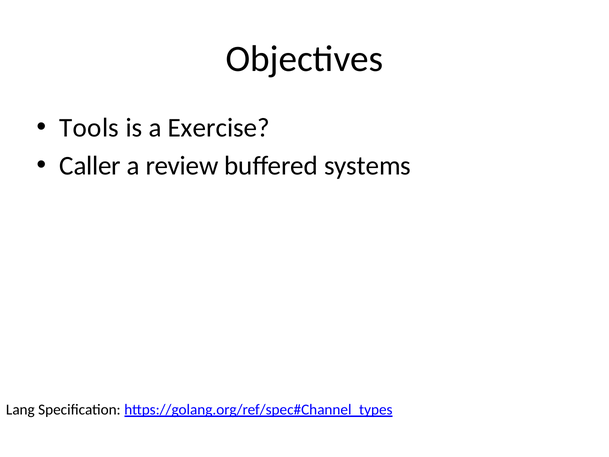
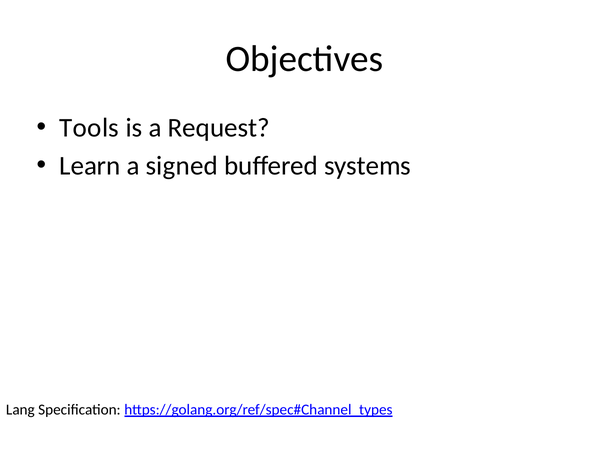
Exercise: Exercise -> Request
Caller: Caller -> Learn
review: review -> signed
